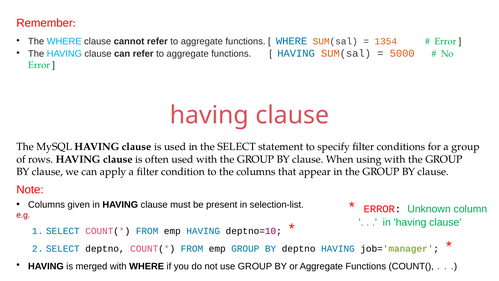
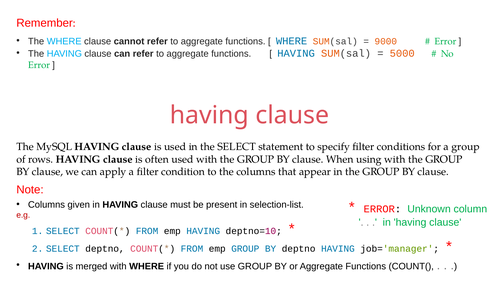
1354: 1354 -> 9000
